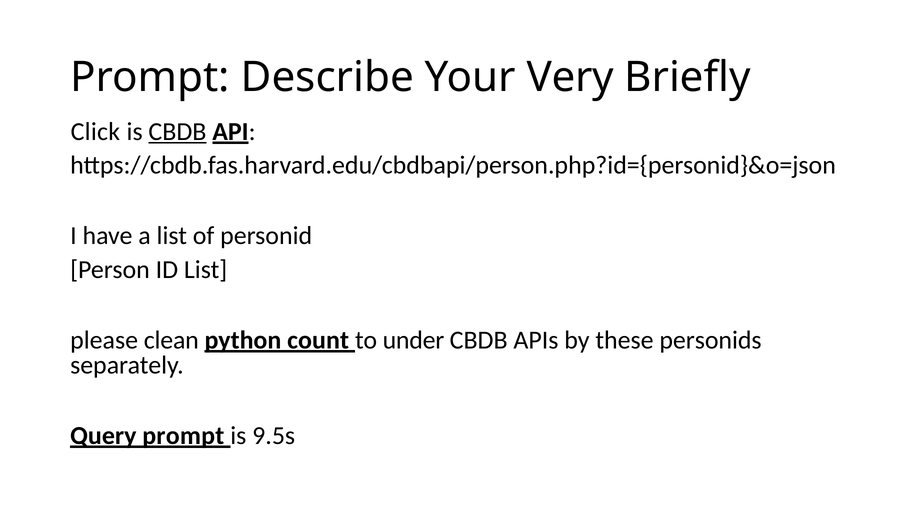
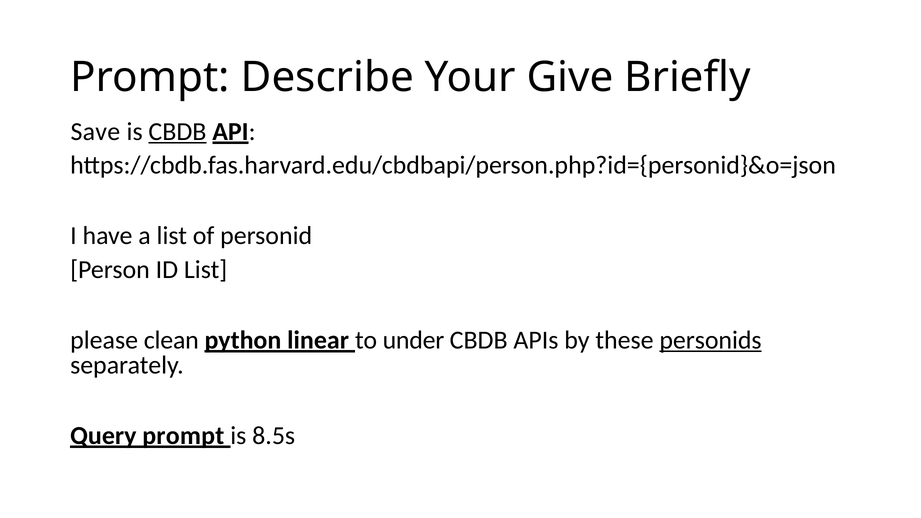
Very: Very -> Give
Click: Click -> Save
count: count -> linear
personids underline: none -> present
9.5s: 9.5s -> 8.5s
